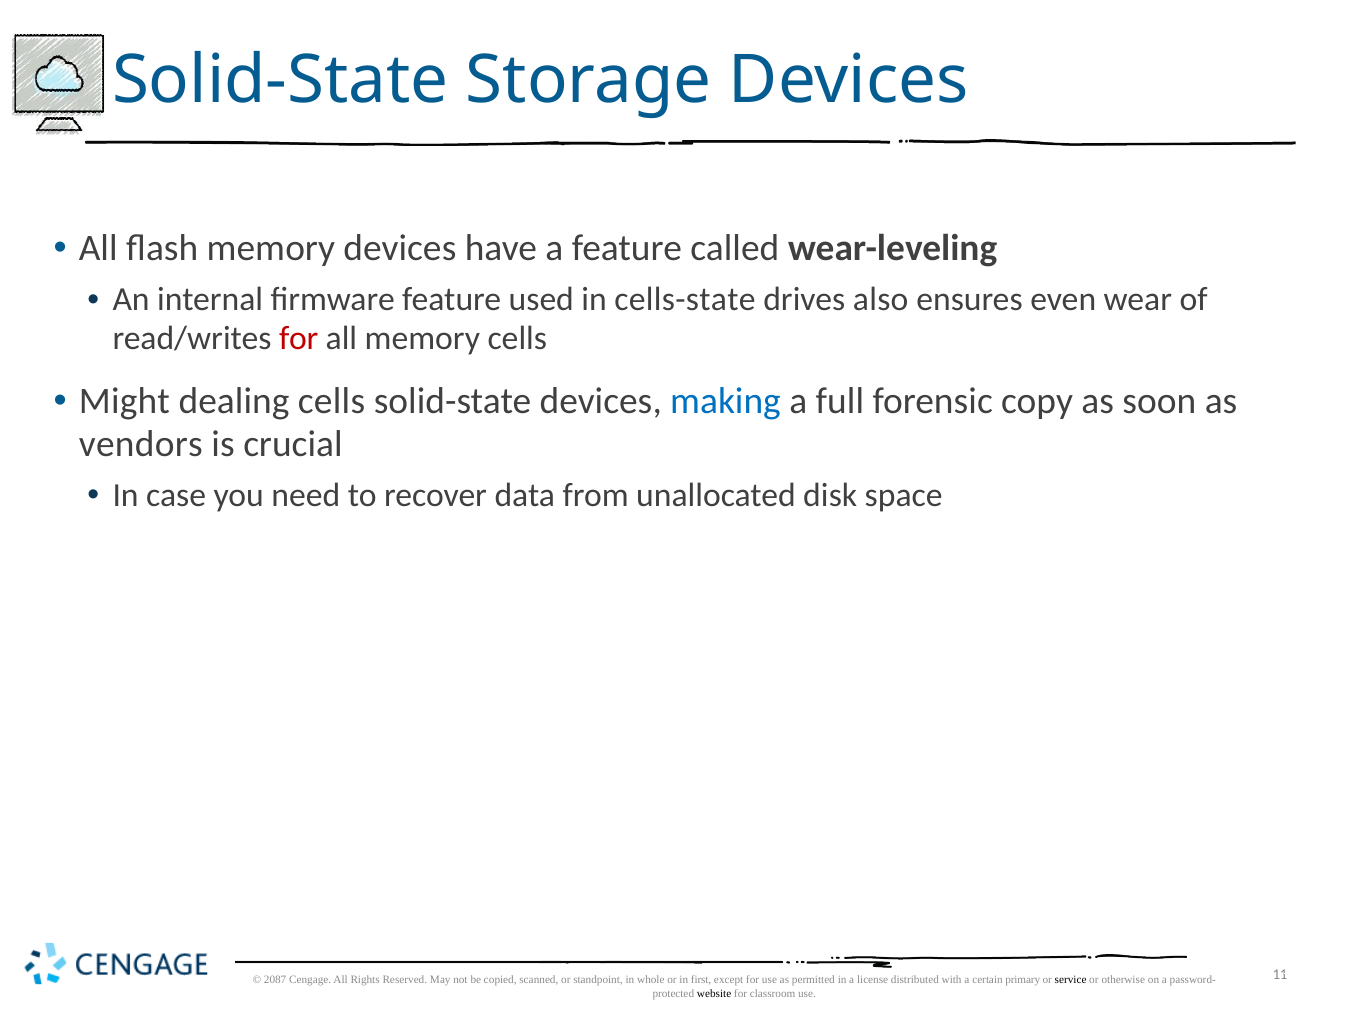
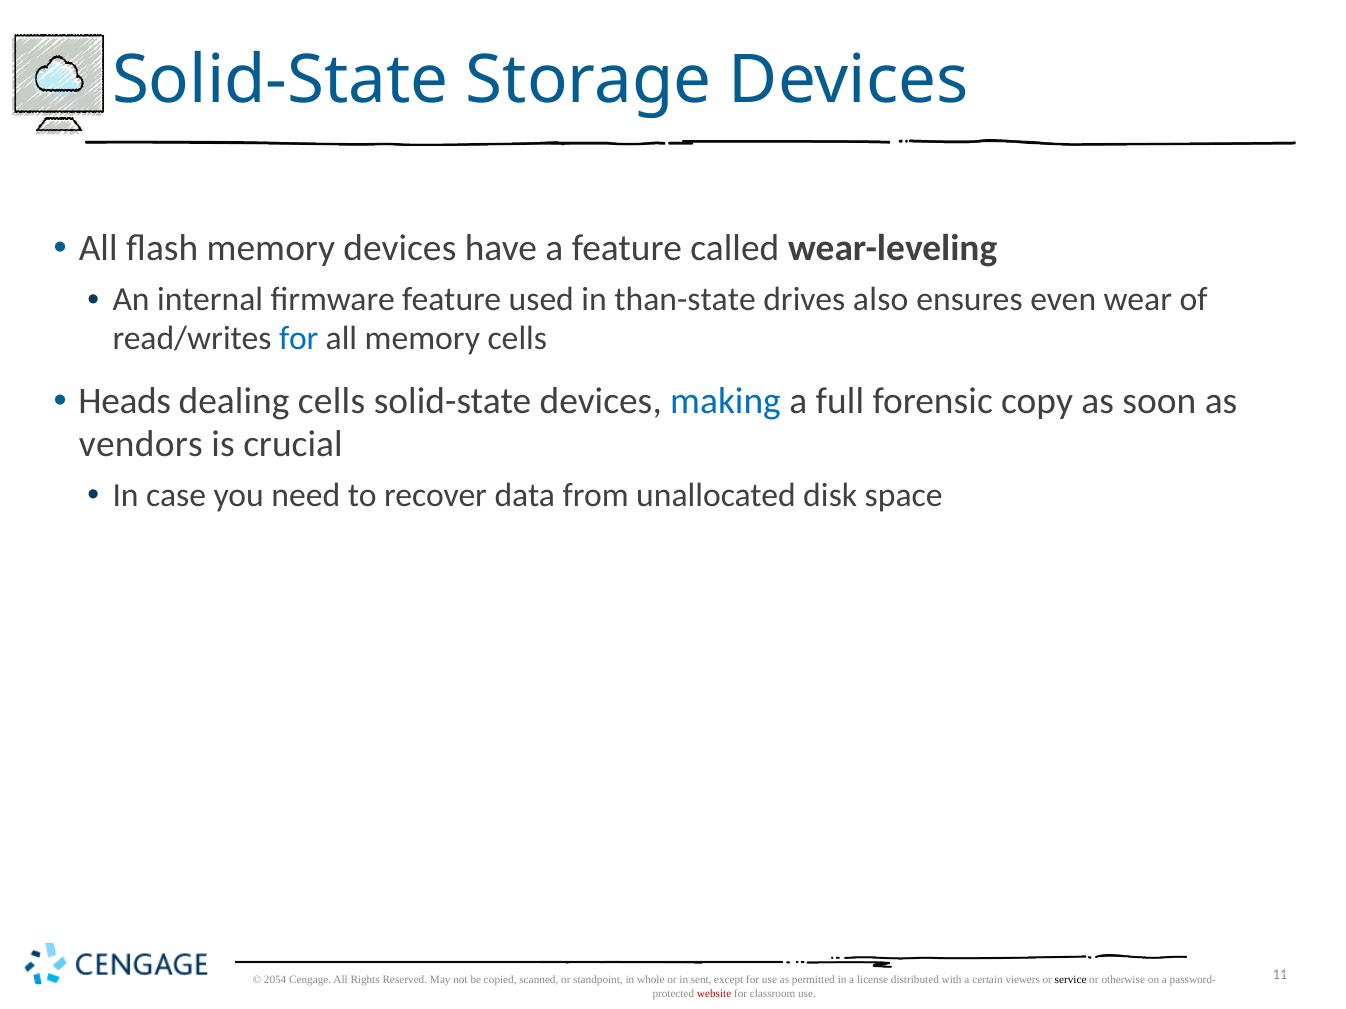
cells-state: cells-state -> than-state
for at (299, 338) colour: red -> blue
Might: Might -> Heads
2087: 2087 -> 2054
first: first -> sent
primary: primary -> viewers
website colour: black -> red
